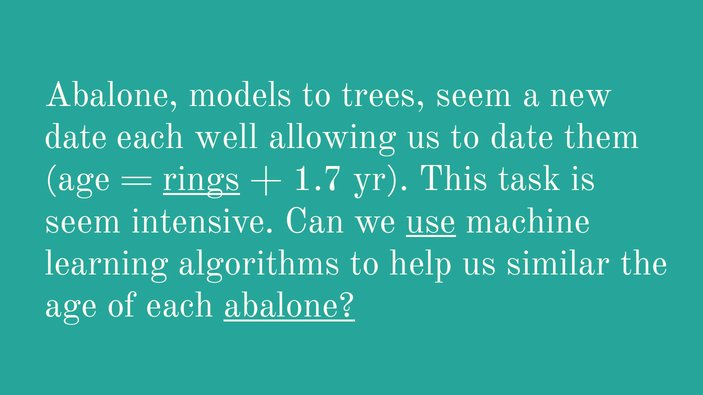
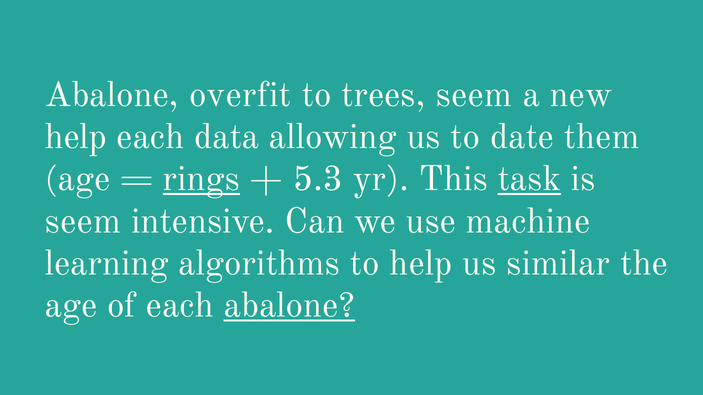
models: models -> overfit
date at (76, 137): date -> help
well: well -> data
1.7: 1.7 -> 5.3
task underline: none -> present
use underline: present -> none
